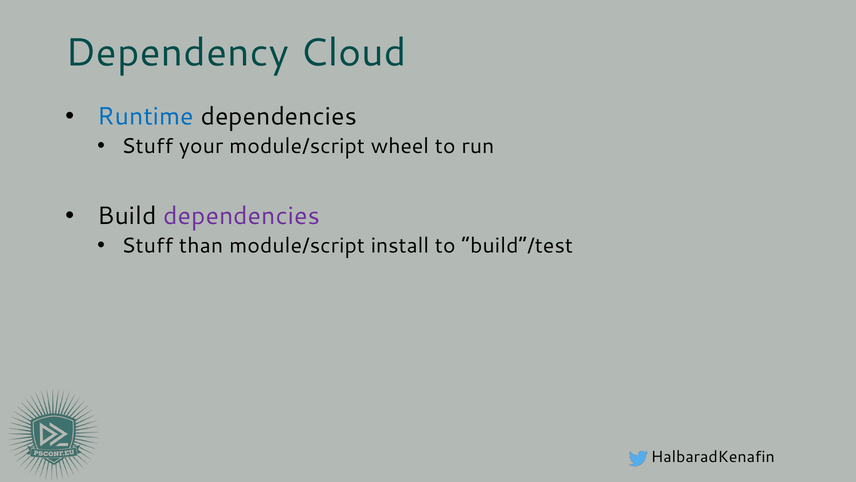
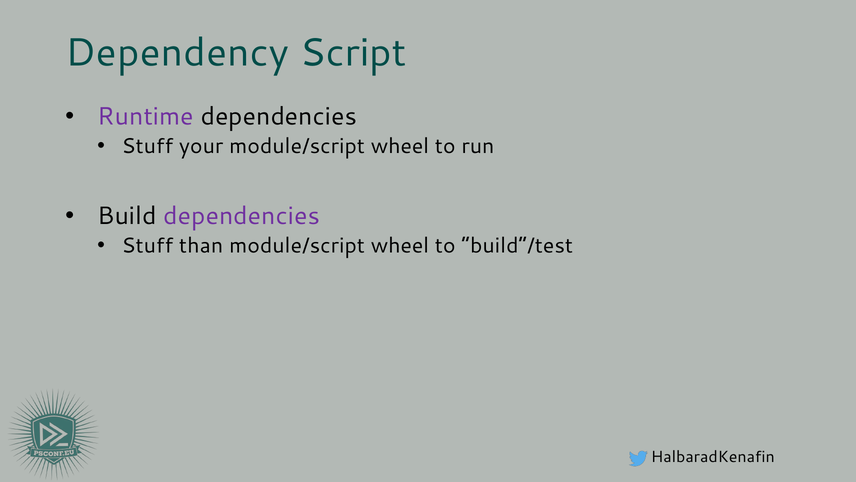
Cloud: Cloud -> Script
Runtime colour: blue -> purple
install at (400, 245): install -> wheel
